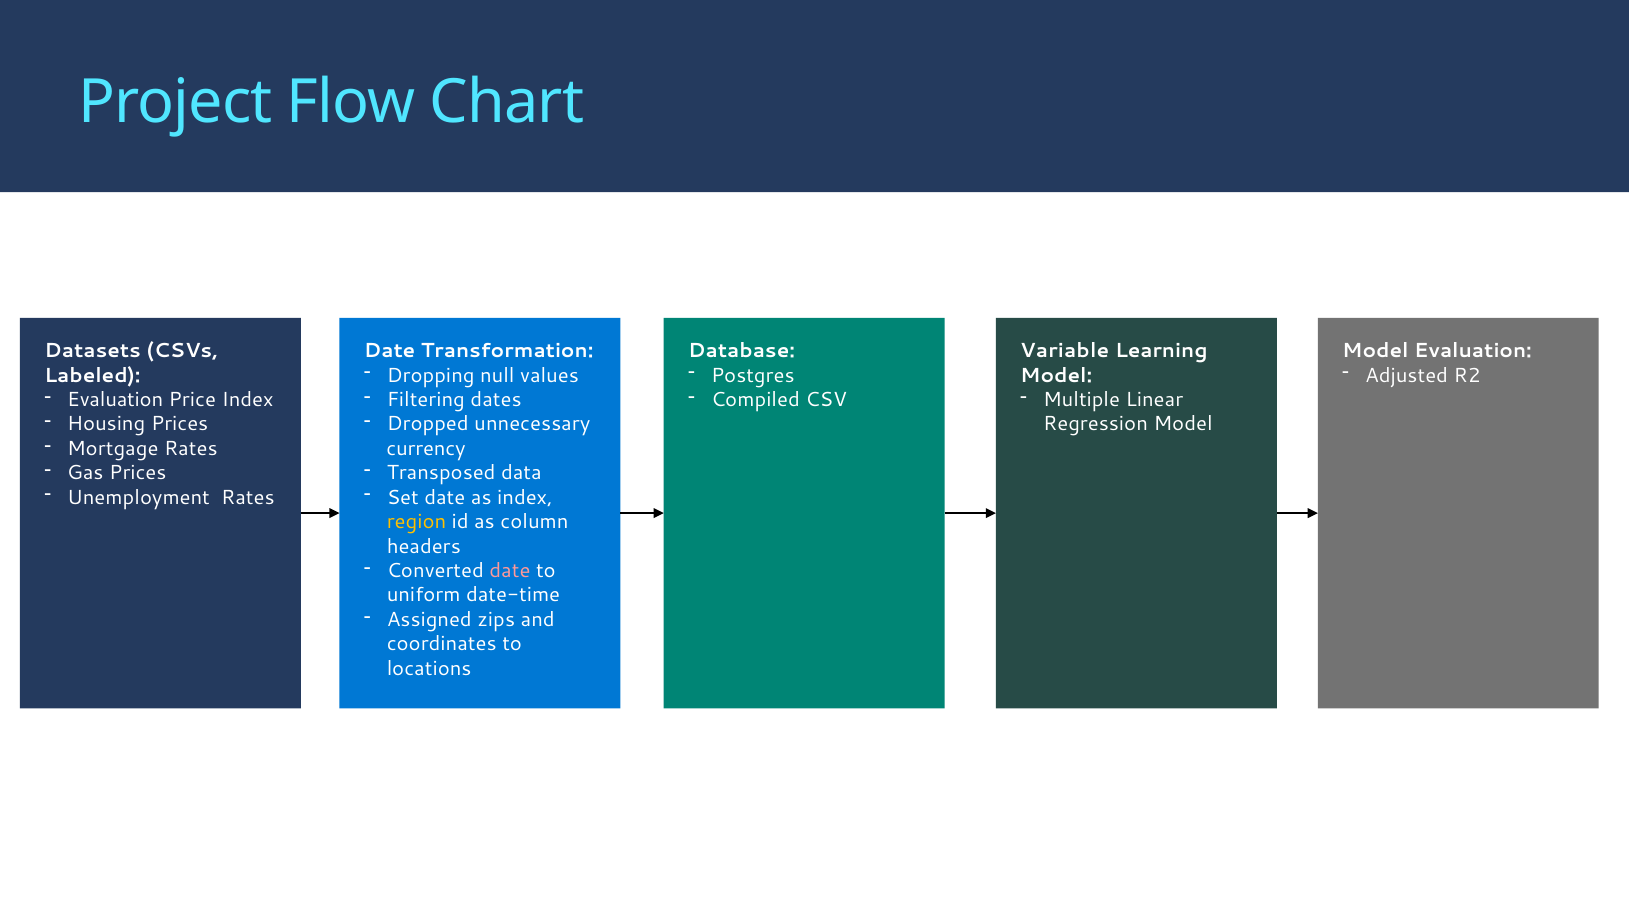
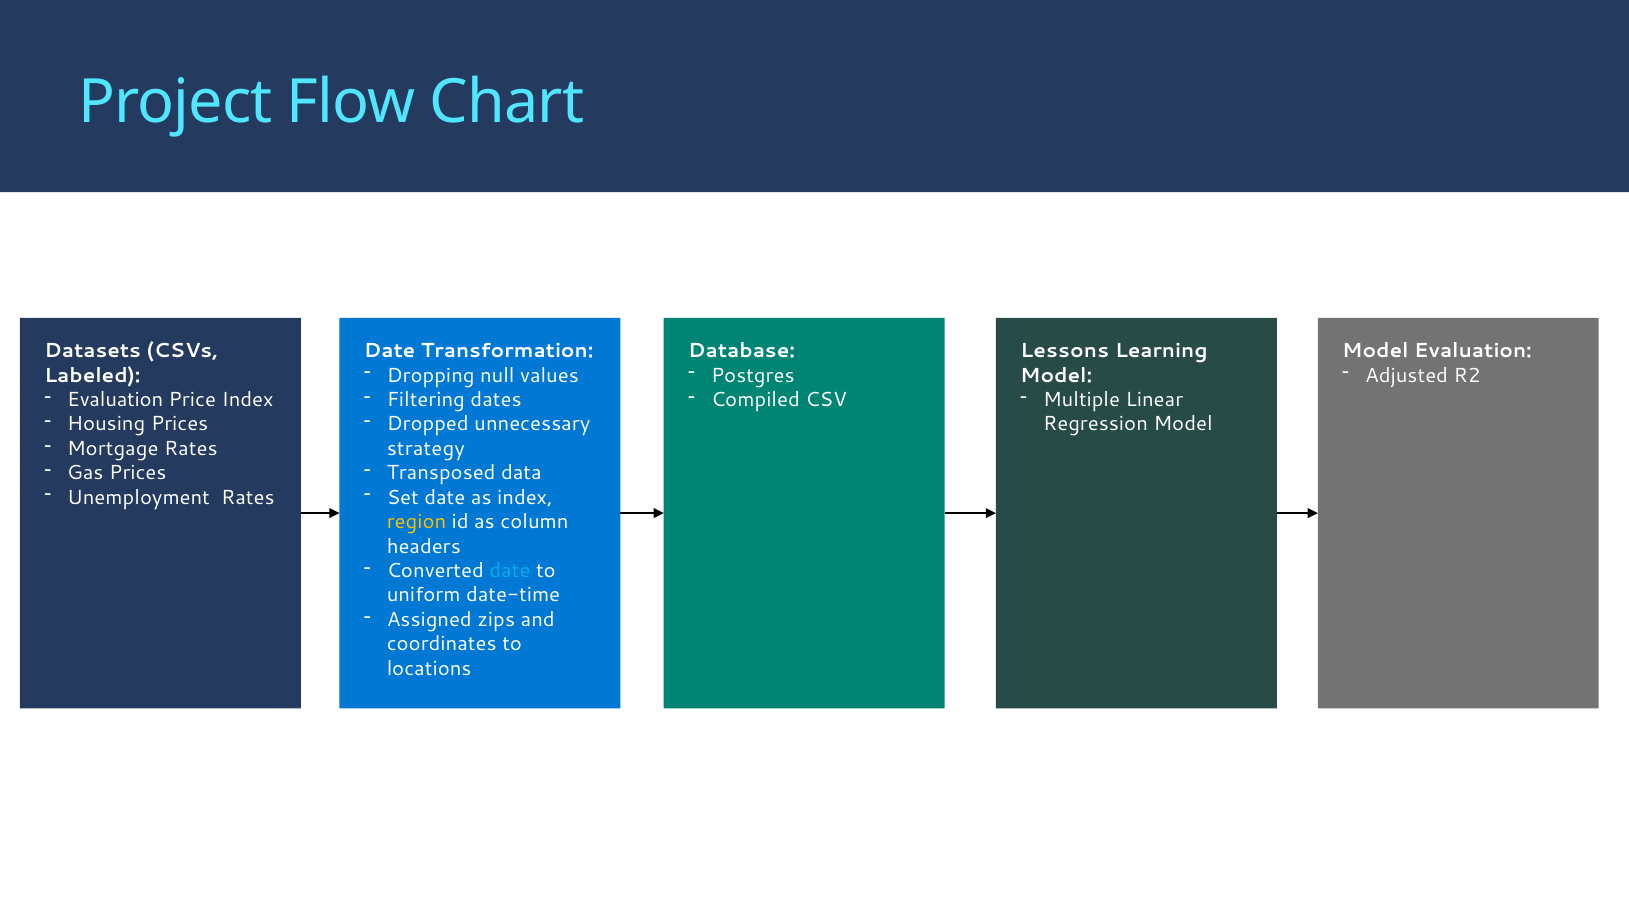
Variable: Variable -> Lessons
currency: currency -> strategy
date at (510, 571) colour: pink -> light blue
